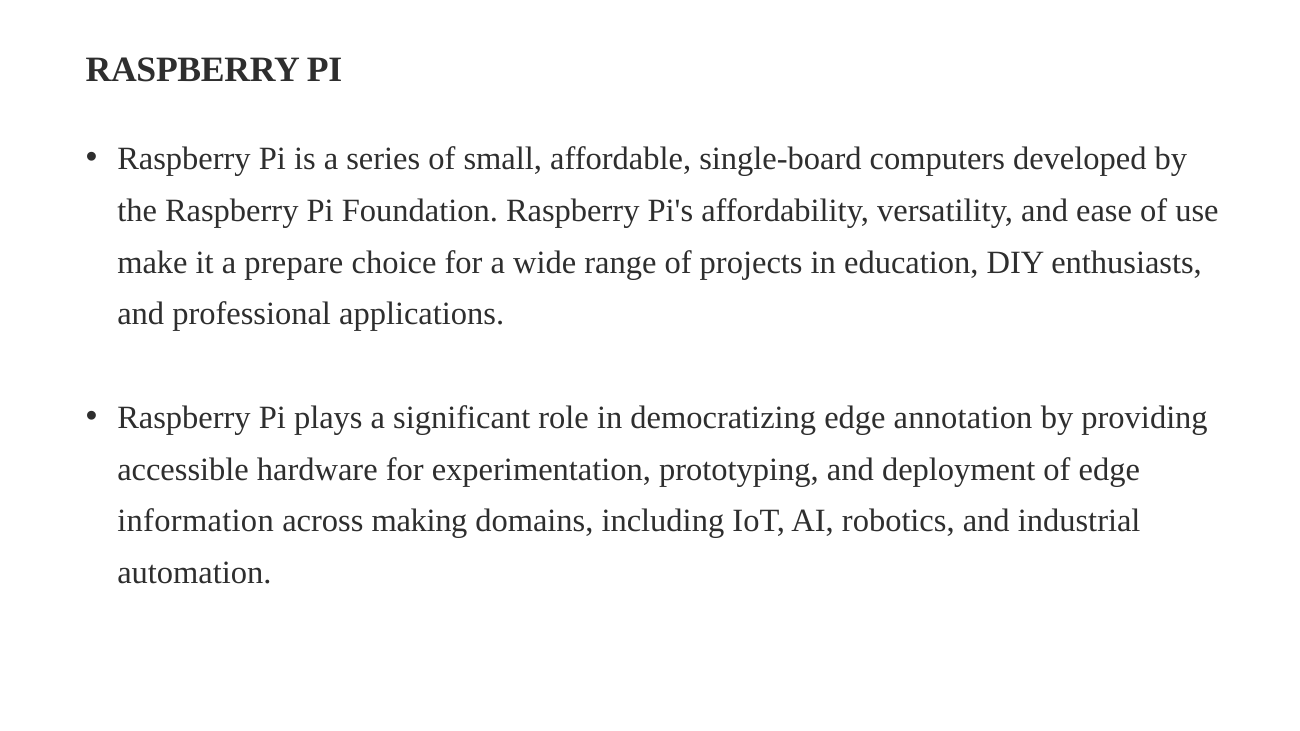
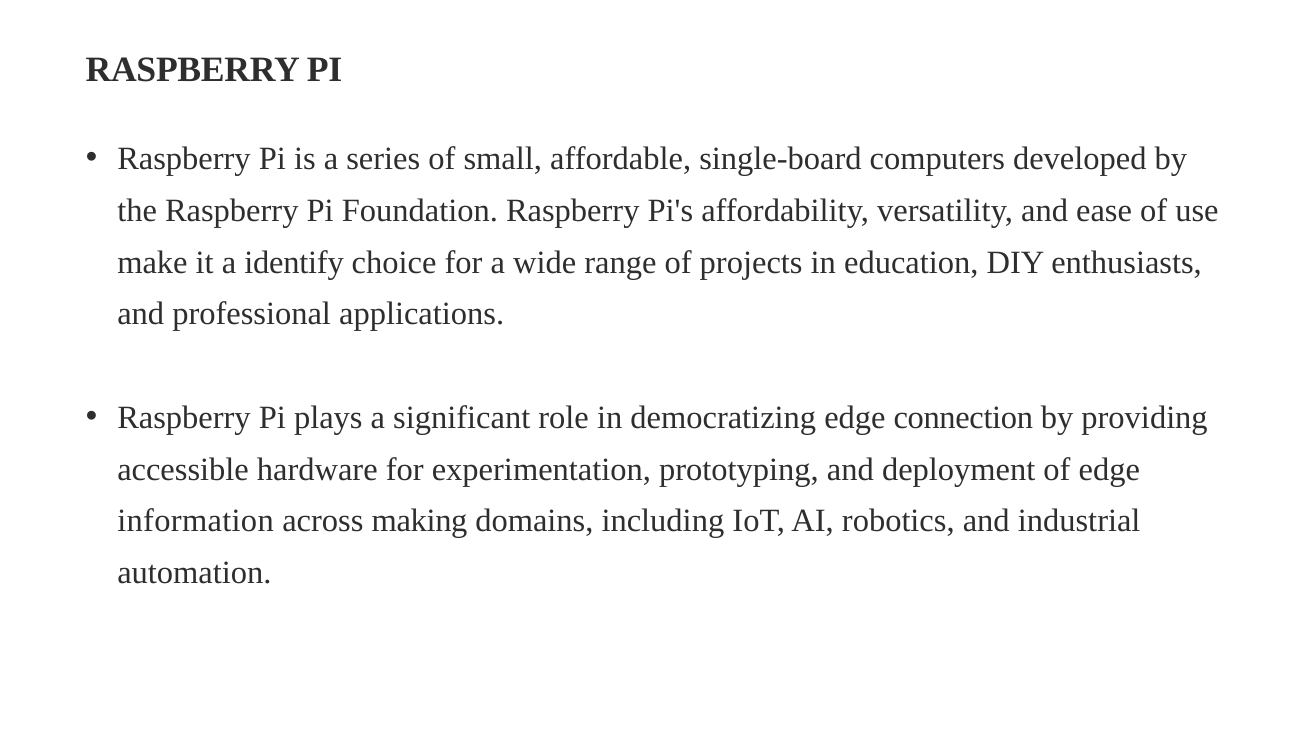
prepare: prepare -> identify
annotation: annotation -> connection
